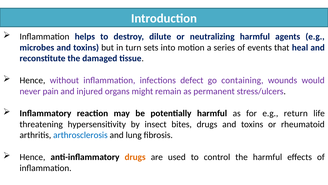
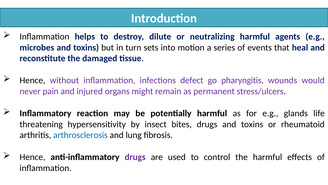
containing: containing -> pharyngitis
return: return -> glands
drugs at (135, 157) colour: orange -> purple
